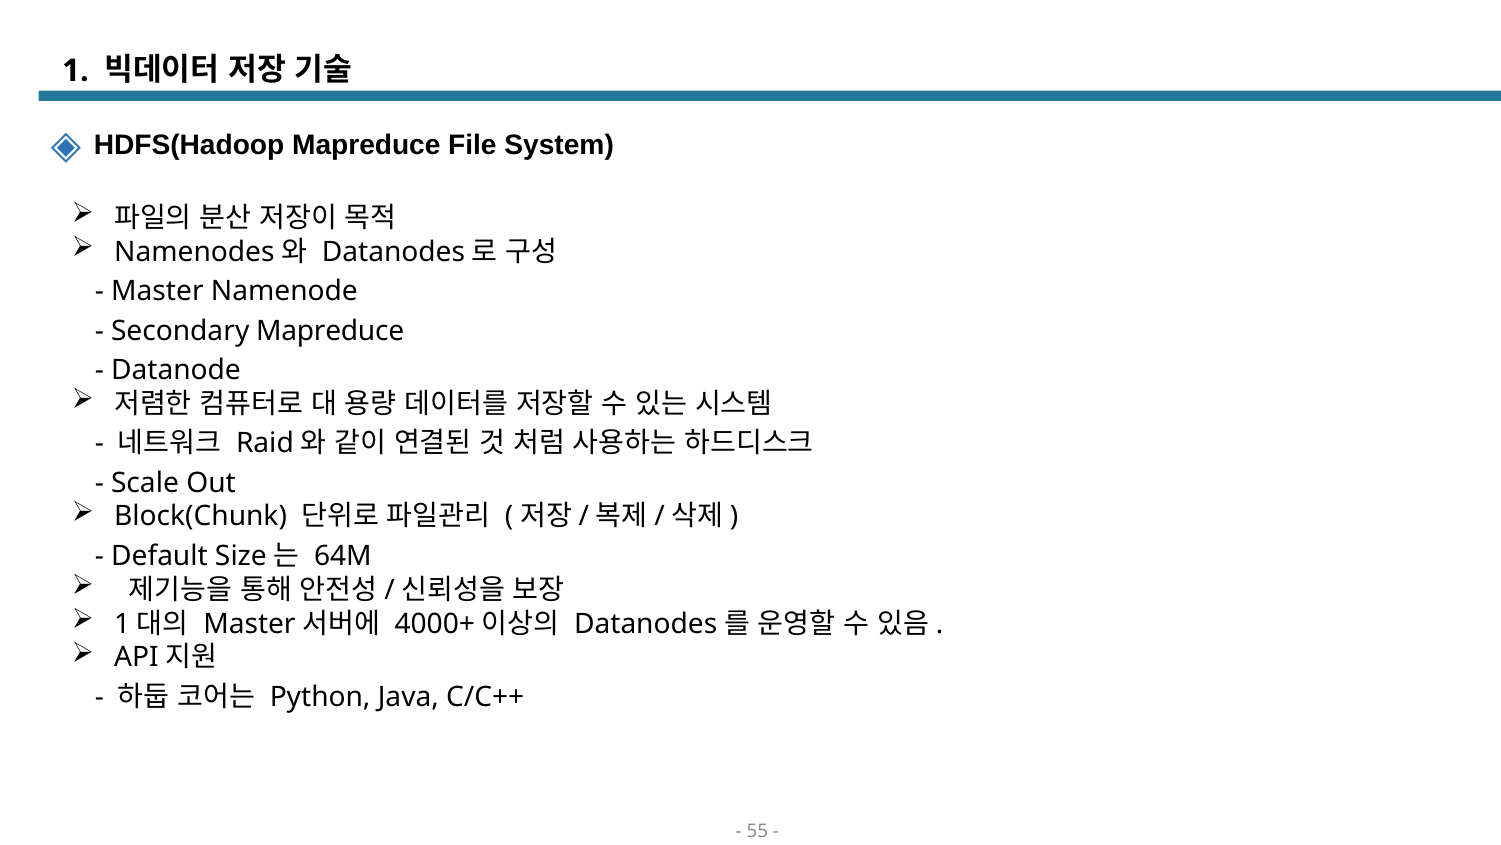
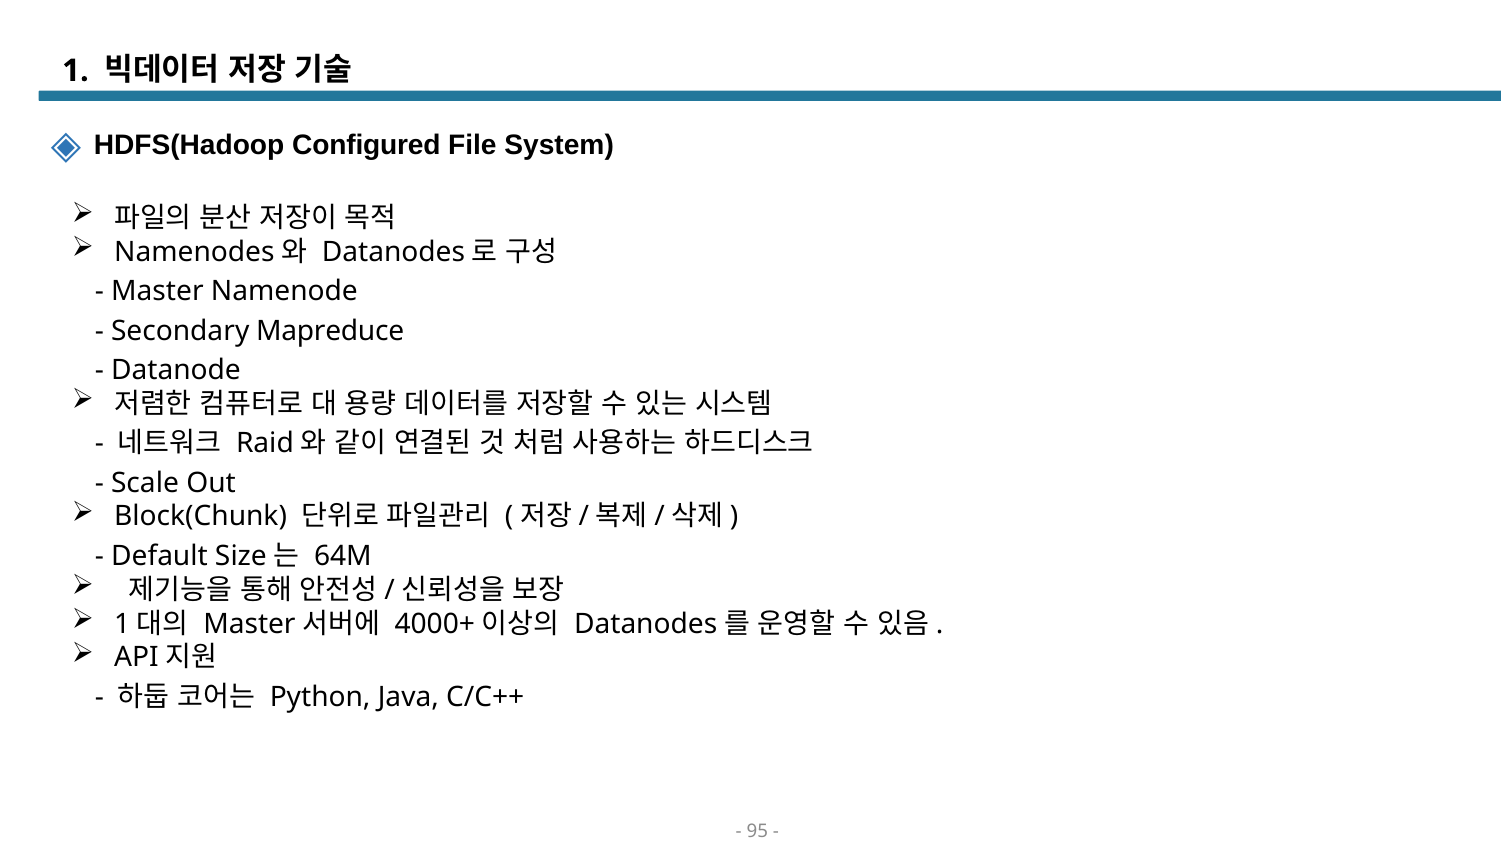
HDFS(Hadoop Mapreduce: Mapreduce -> Configured
55: 55 -> 95
